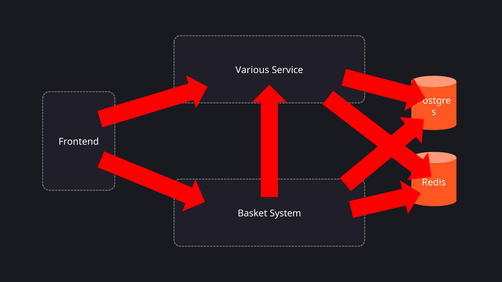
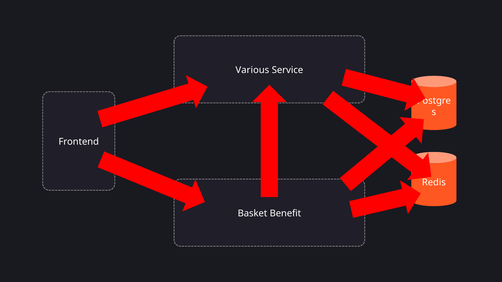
System: System -> Benefit
